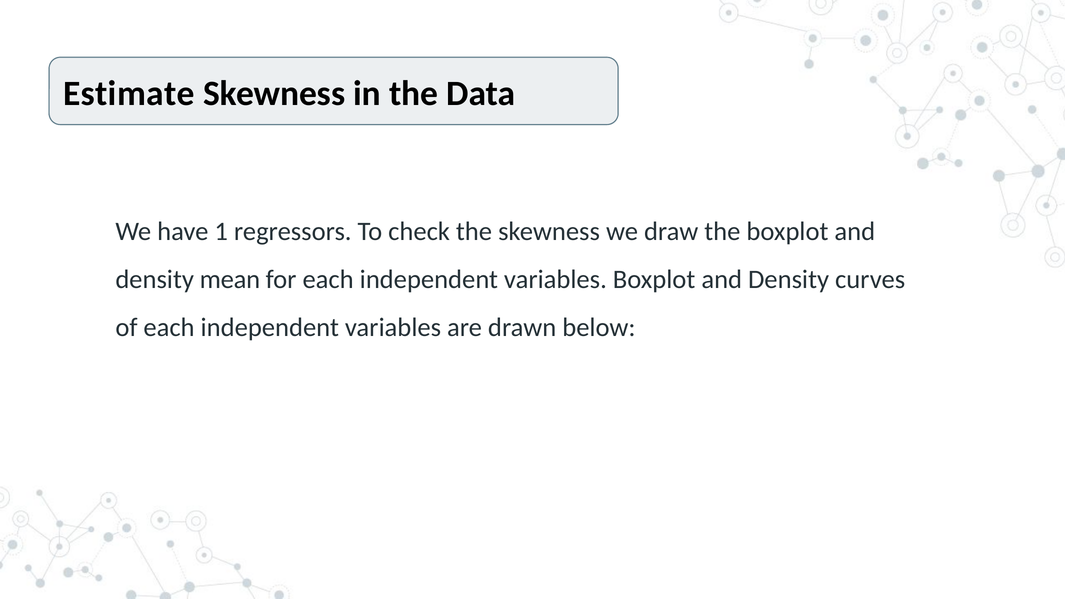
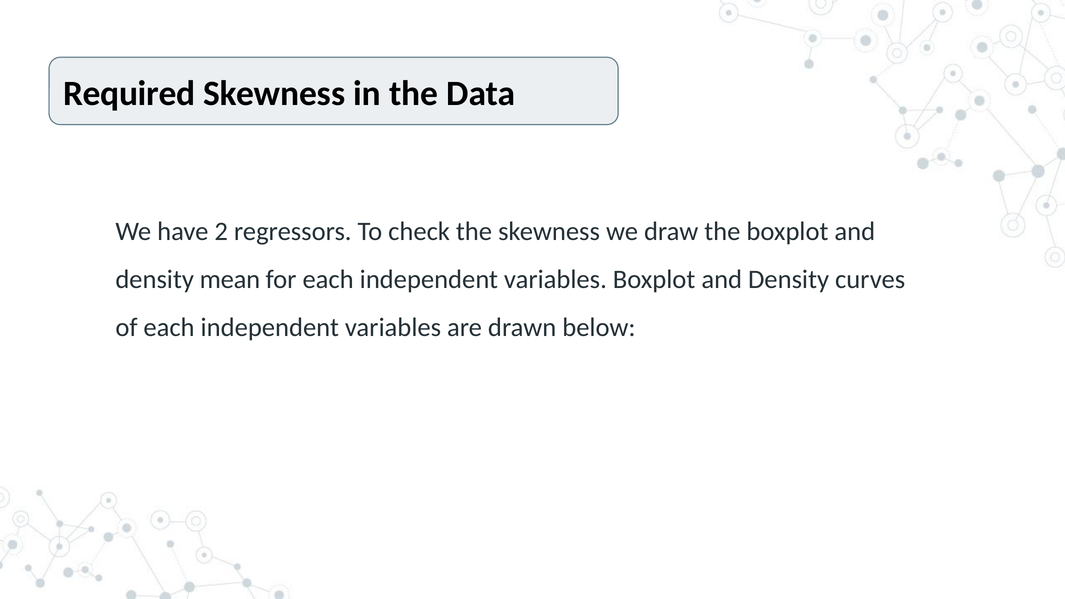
Estimate: Estimate -> Required
1: 1 -> 2
